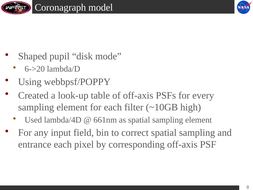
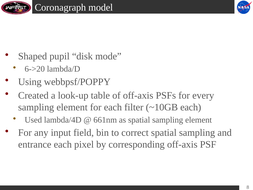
~10GB high: high -> each
